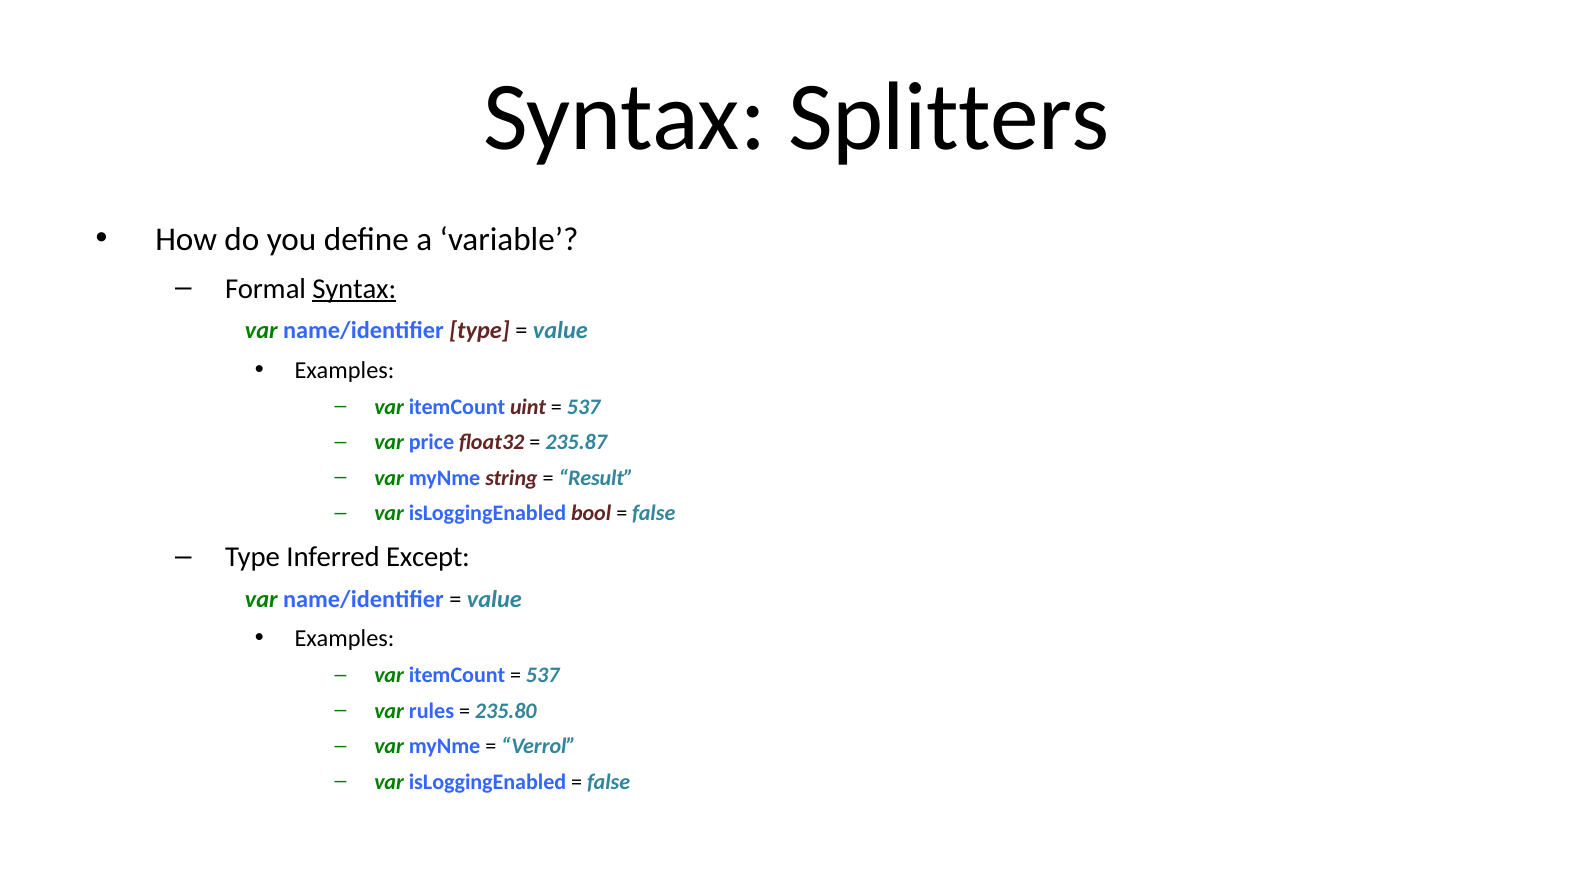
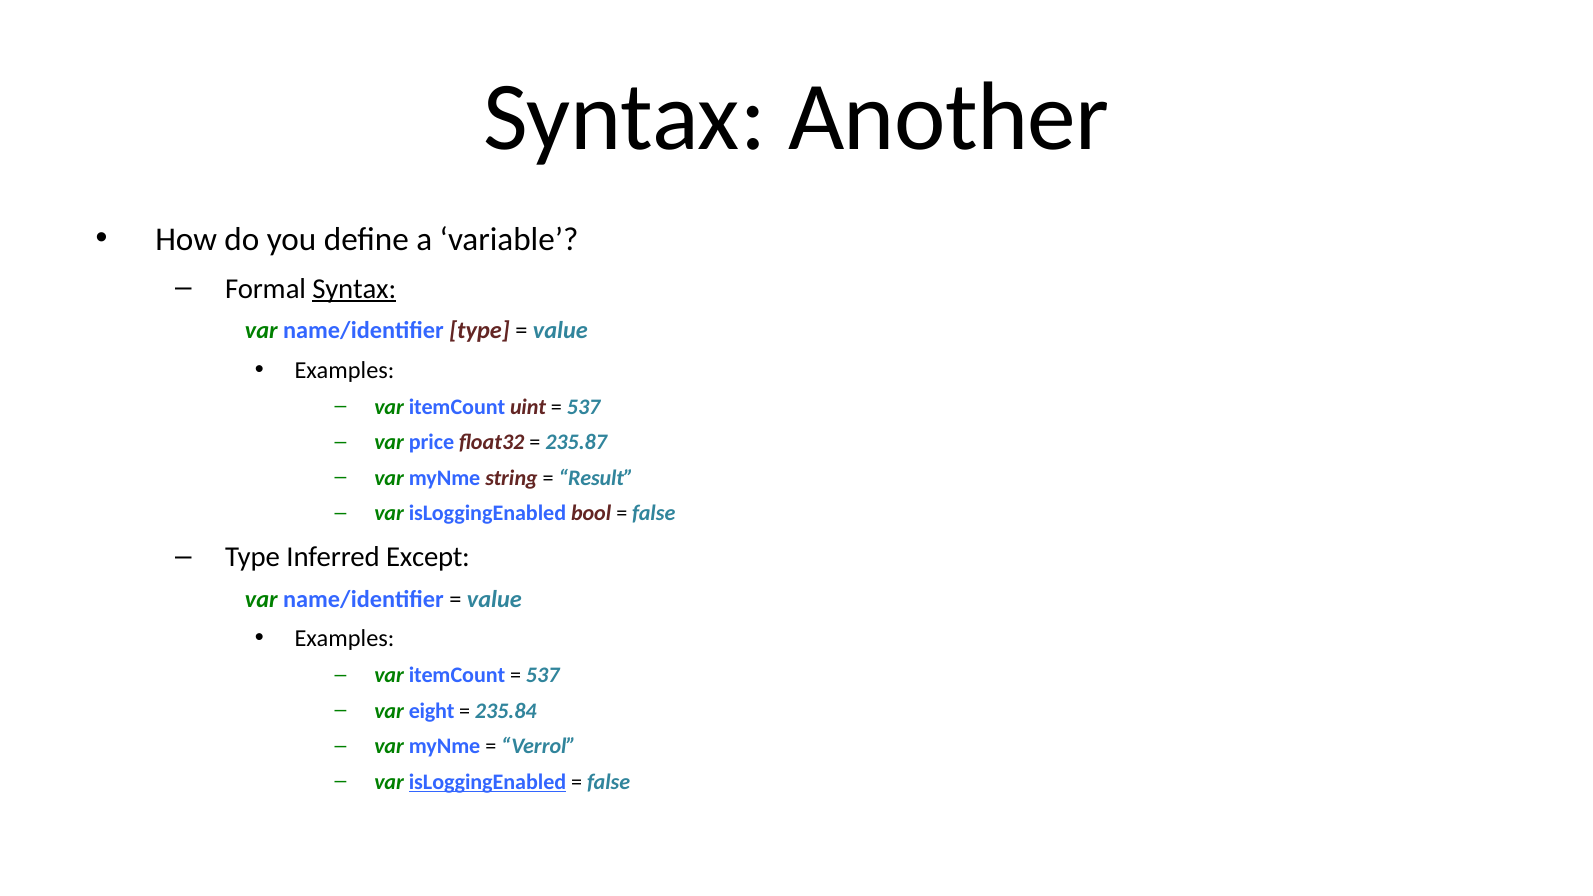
Splitters: Splitters -> Another
rules: rules -> eight
235.80: 235.80 -> 235.84
isLoggingEnabled at (488, 782) underline: none -> present
